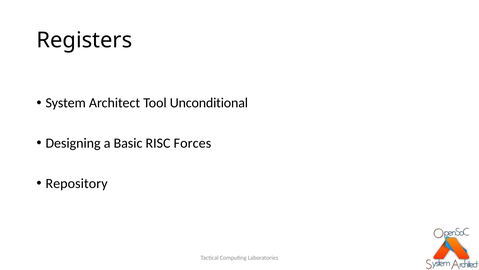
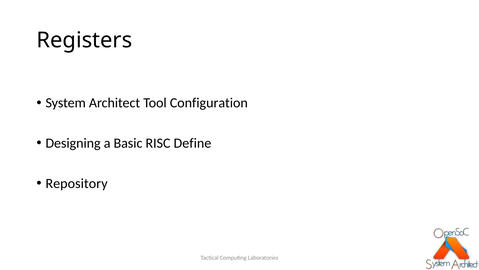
Unconditional: Unconditional -> Configuration
Forces: Forces -> Define
